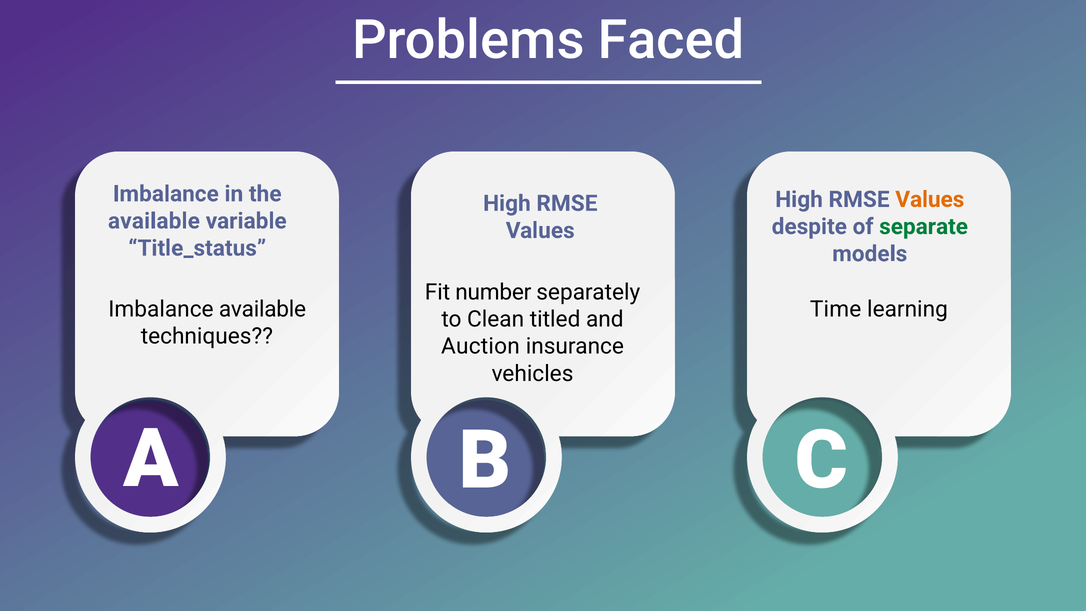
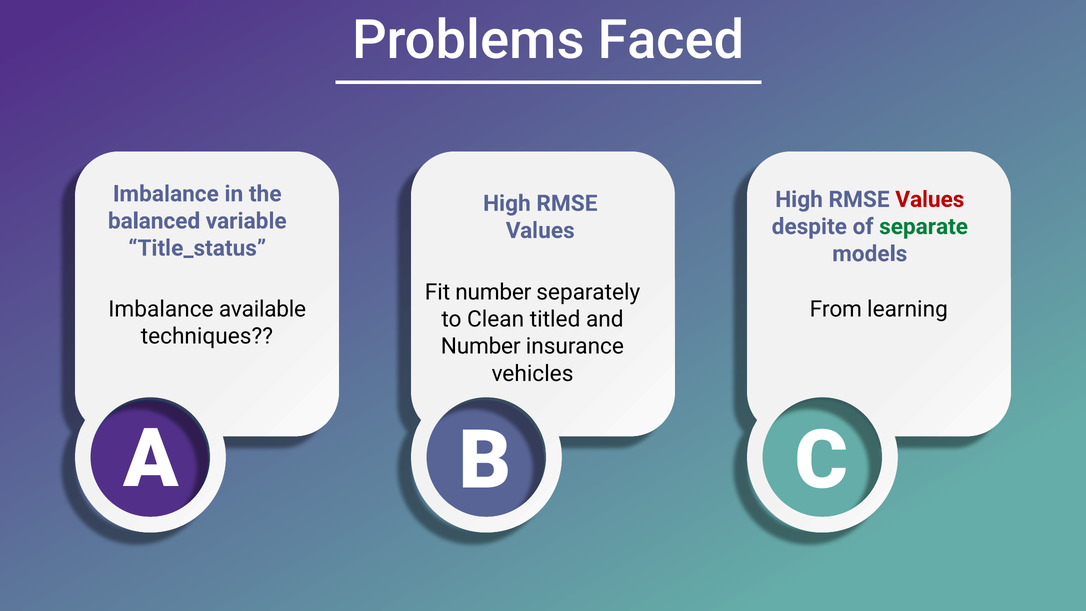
Values at (930, 199) colour: orange -> red
available at (154, 221): available -> balanced
Time: Time -> From
Auction at (480, 346): Auction -> Number
